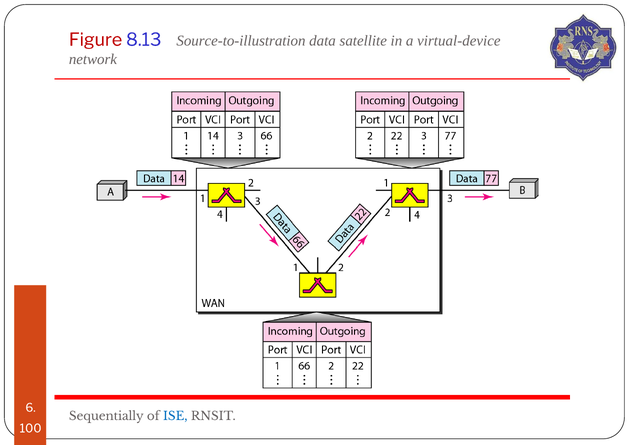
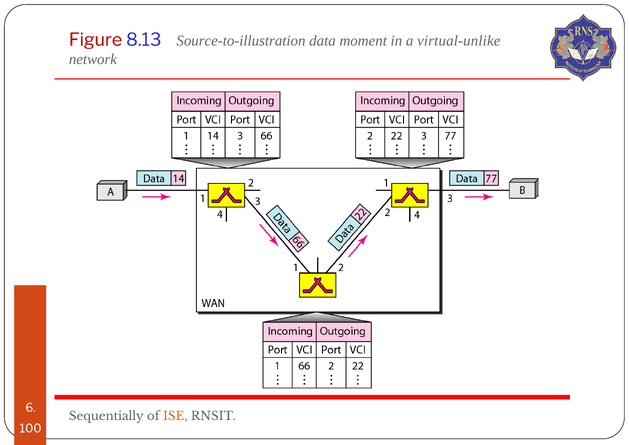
satellite: satellite -> moment
virtual-device: virtual-device -> virtual-unlike
ISE colour: blue -> orange
